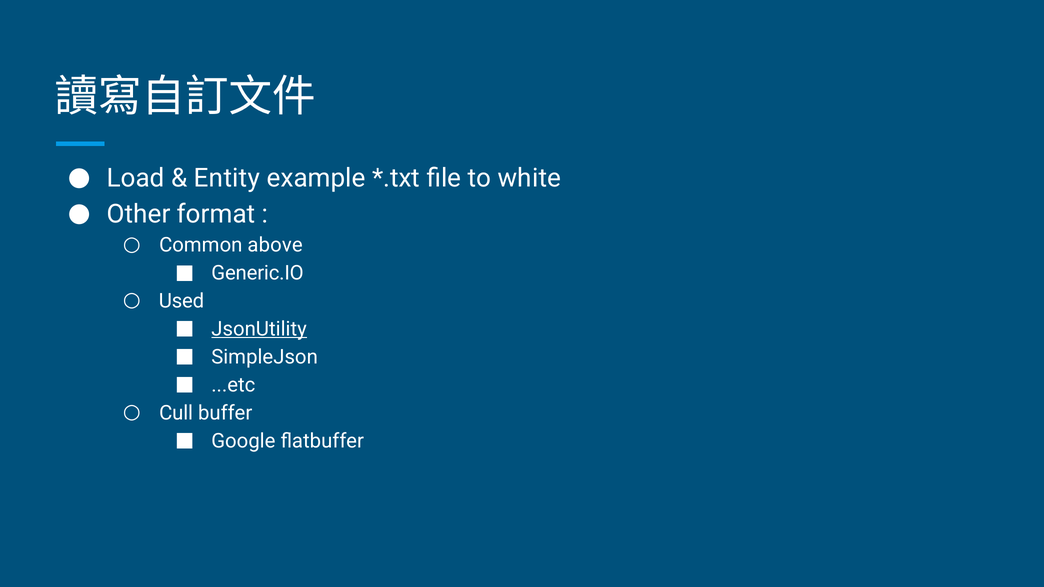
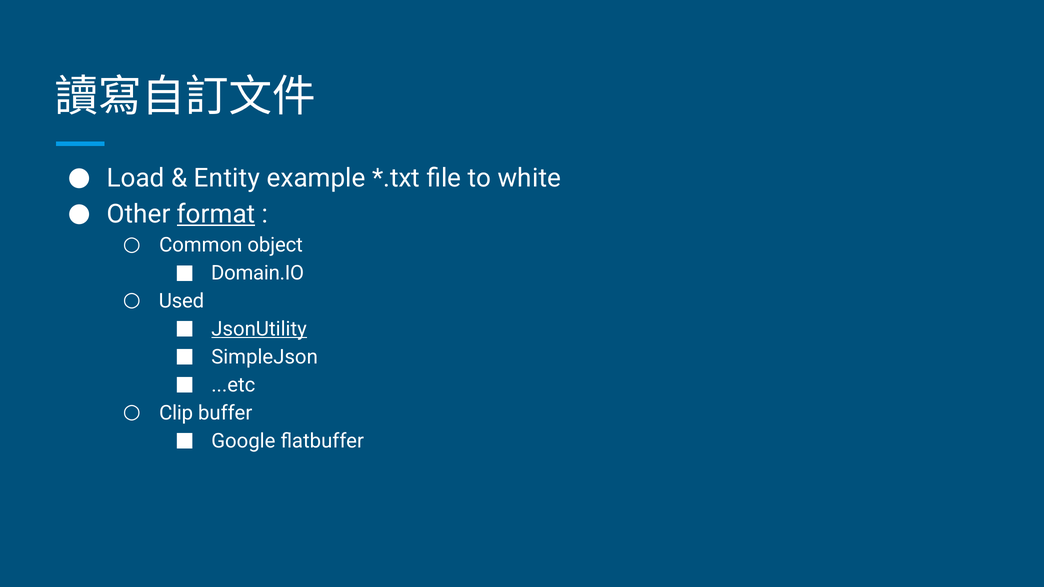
format underline: none -> present
above: above -> object
Generic.IO: Generic.IO -> Domain.IO
Cull: Cull -> Clip
